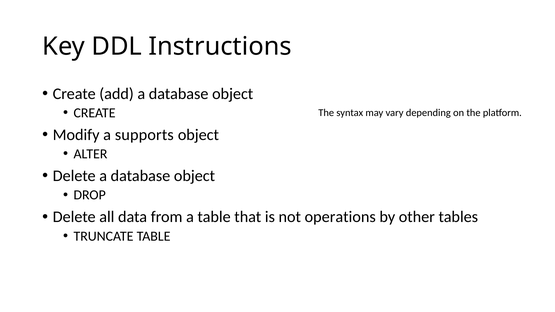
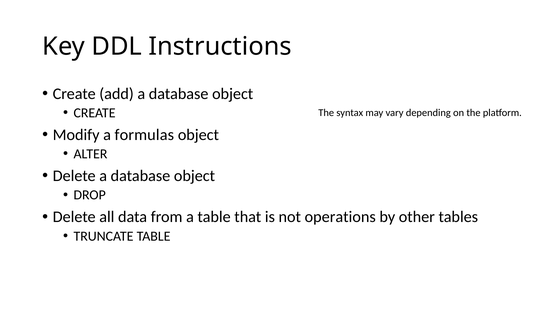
supports: supports -> formulas
